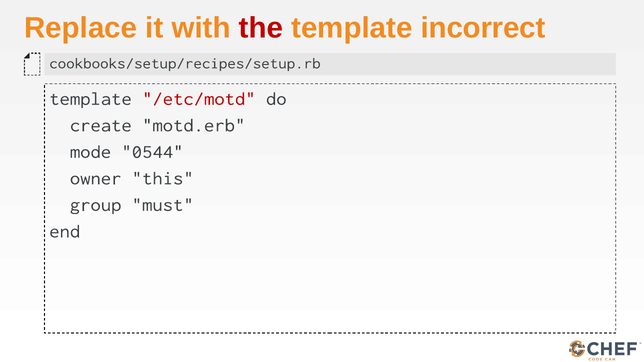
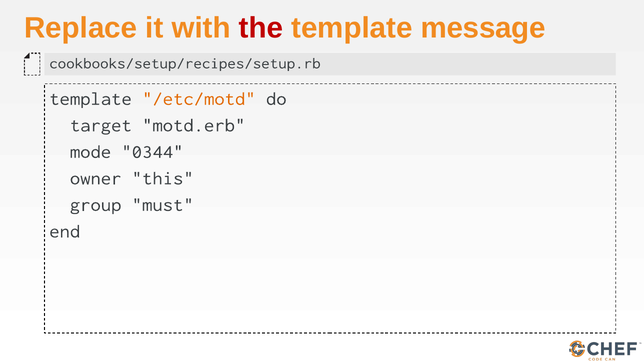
incorrect: incorrect -> message
/etc/motd colour: red -> orange
create: create -> target
0544: 0544 -> 0344
